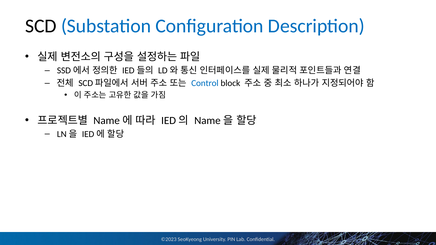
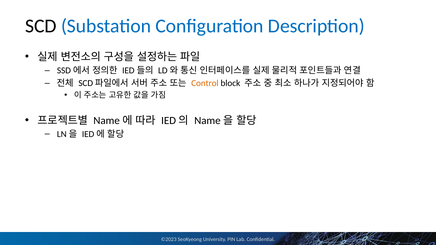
Control colour: blue -> orange
